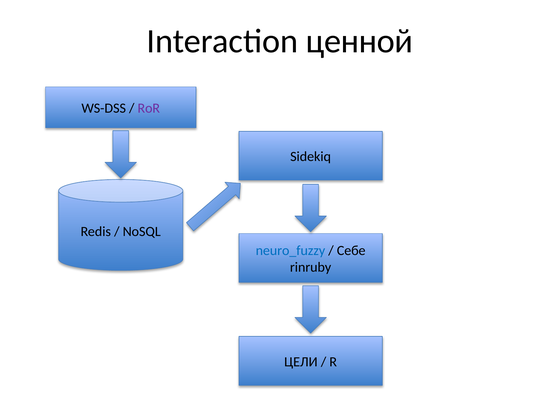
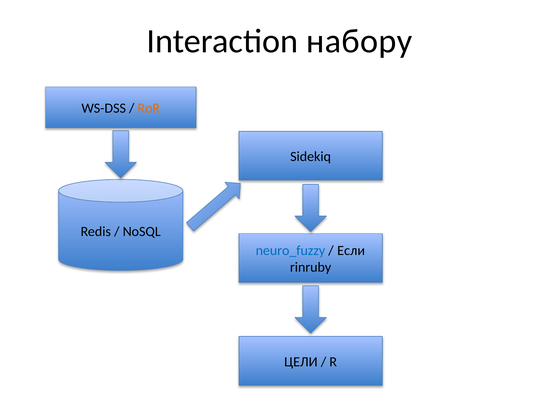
ценной: ценной -> набору
RoR colour: purple -> orange
Себе: Себе -> Если
